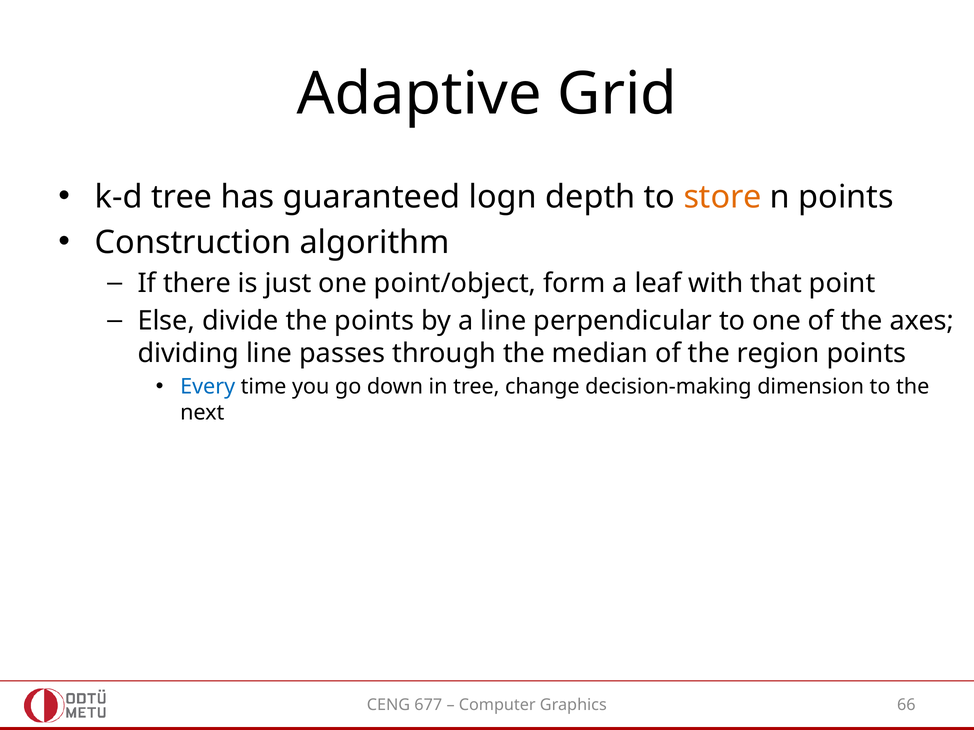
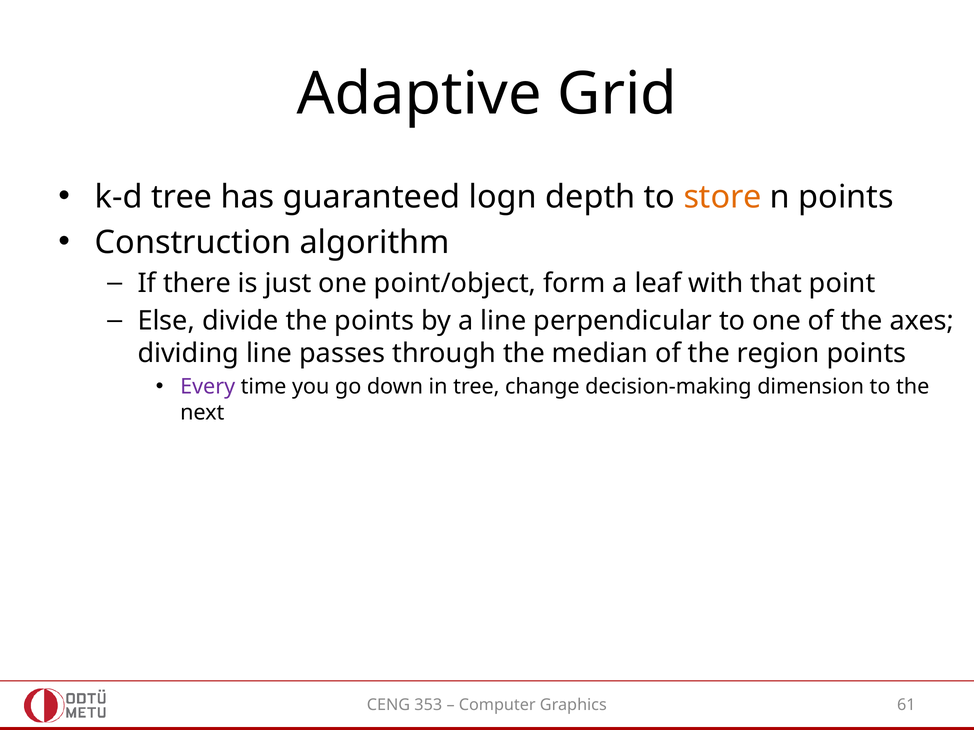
Every colour: blue -> purple
677: 677 -> 353
66: 66 -> 61
